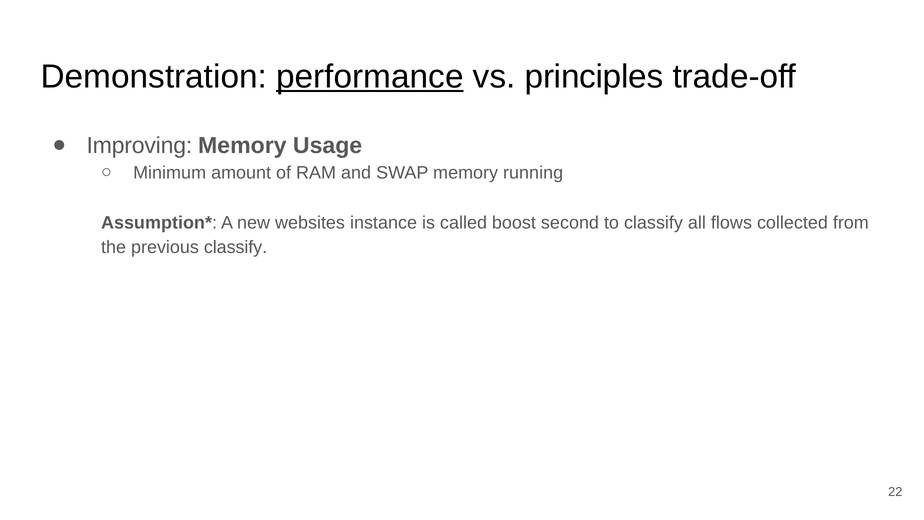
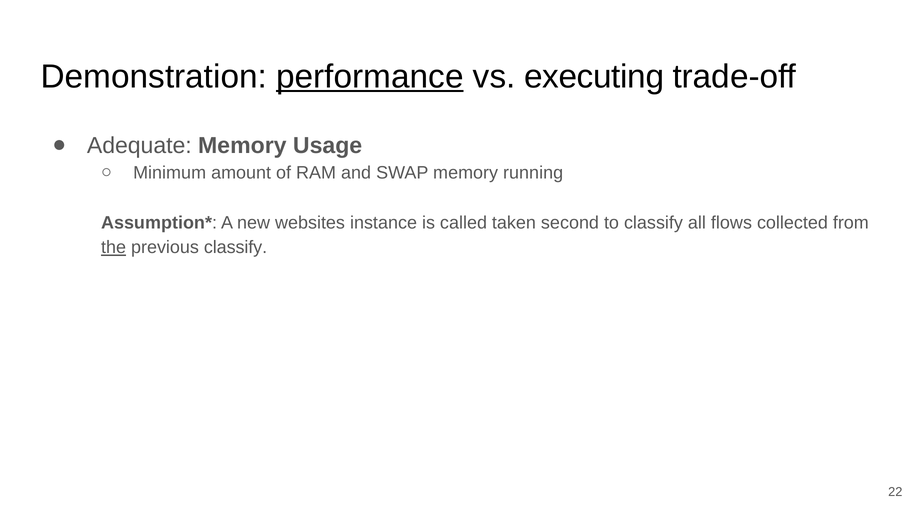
principles: principles -> executing
Improving: Improving -> Adequate
boost: boost -> taken
the underline: none -> present
